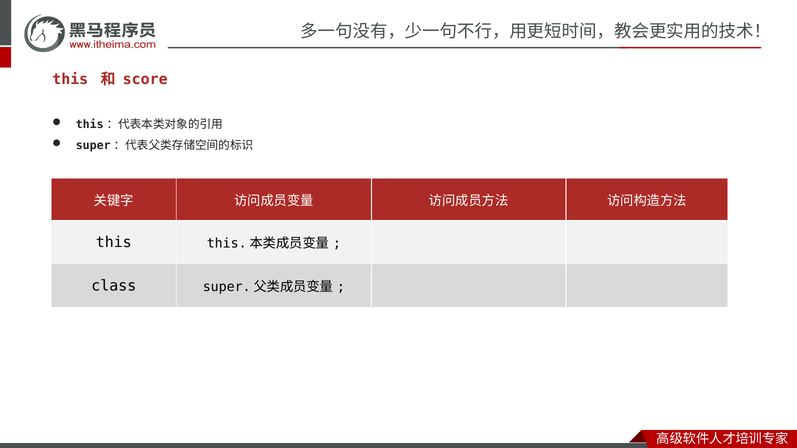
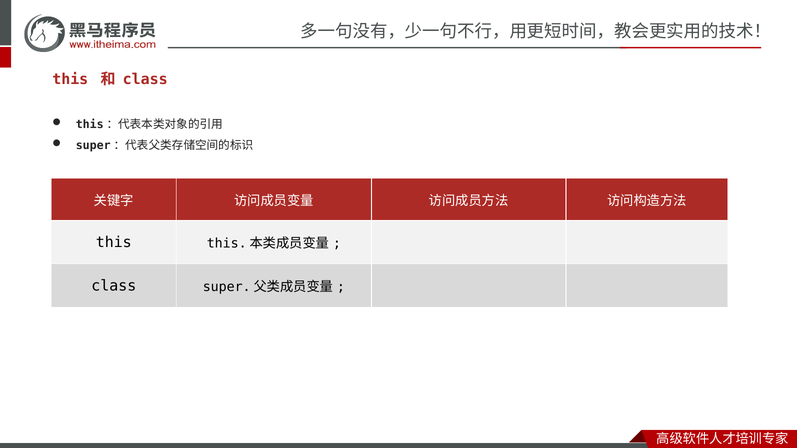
score at (145, 79): score -> class
